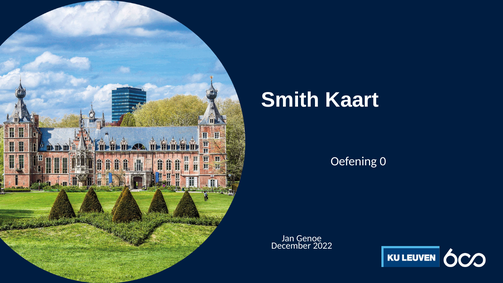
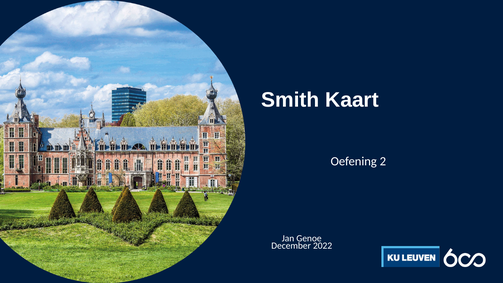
0: 0 -> 2
